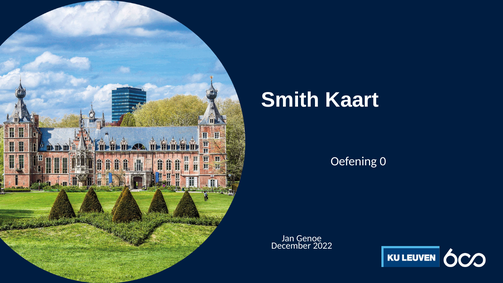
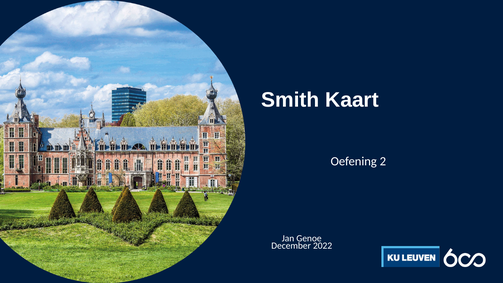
0: 0 -> 2
